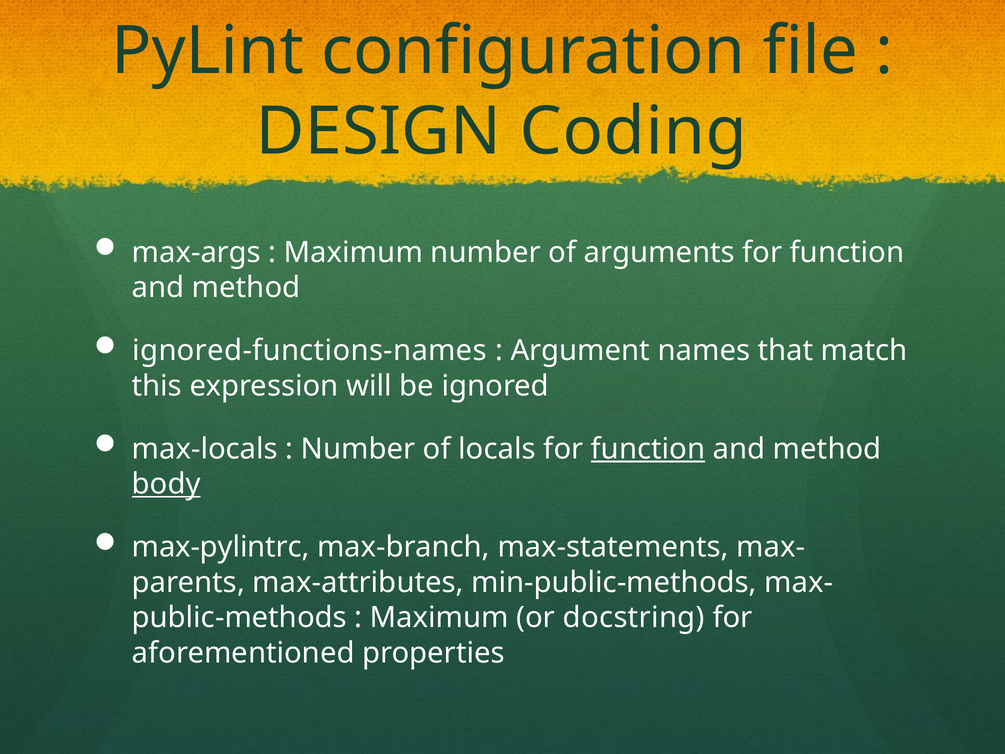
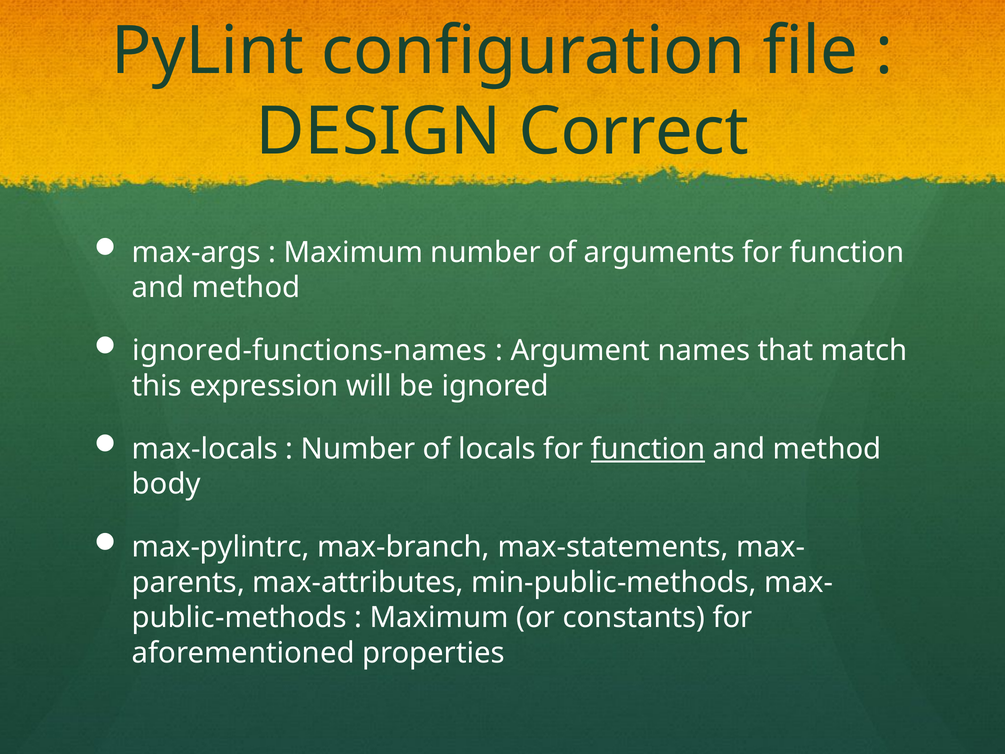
Coding: Coding -> Correct
body underline: present -> none
docstring: docstring -> constants
